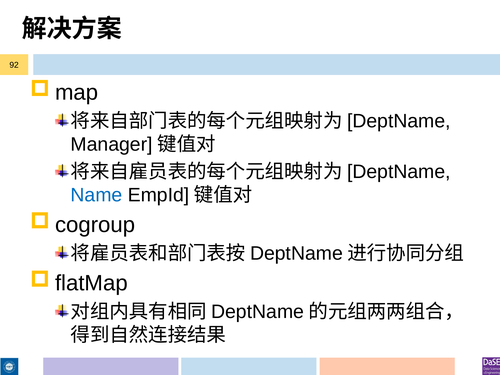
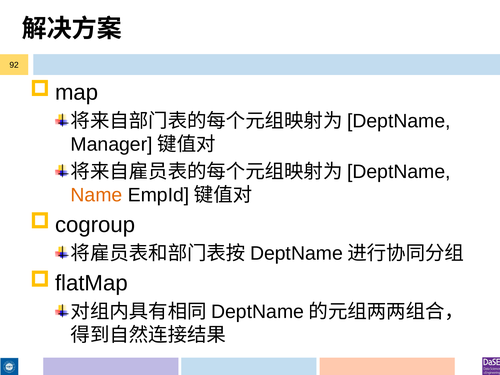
Name colour: blue -> orange
